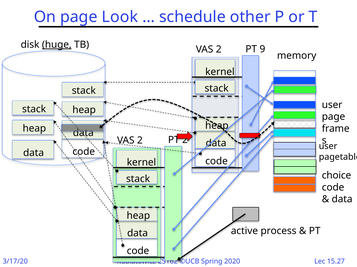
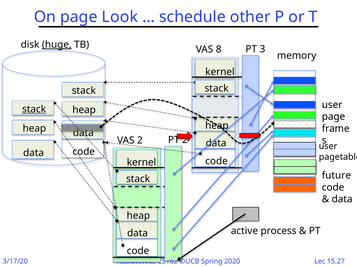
2 at (219, 50): 2 -> 8
9: 9 -> 3
stack at (34, 109) underline: none -> present
choice: choice -> future
